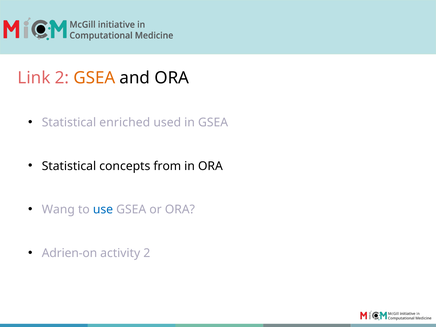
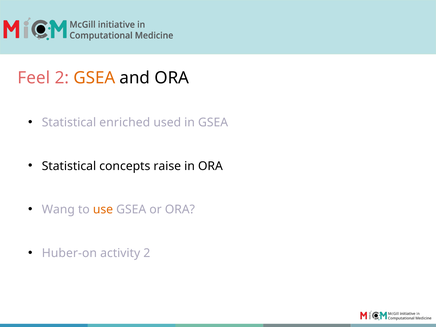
Link: Link -> Feel
from: from -> raise
use colour: blue -> orange
Adrien-on: Adrien-on -> Huber-on
